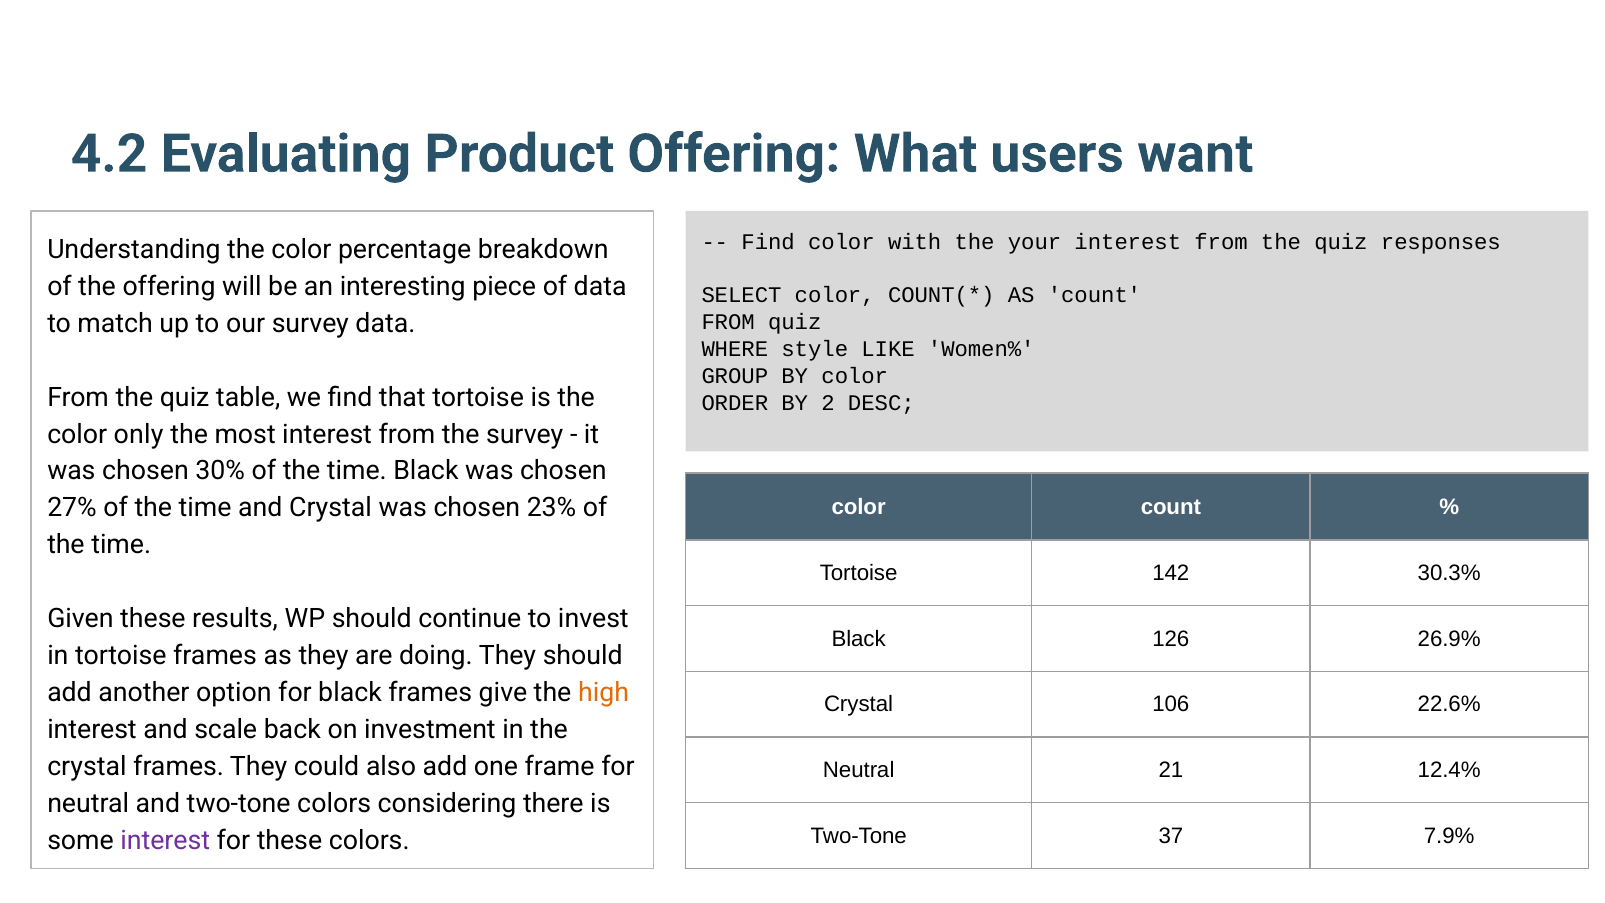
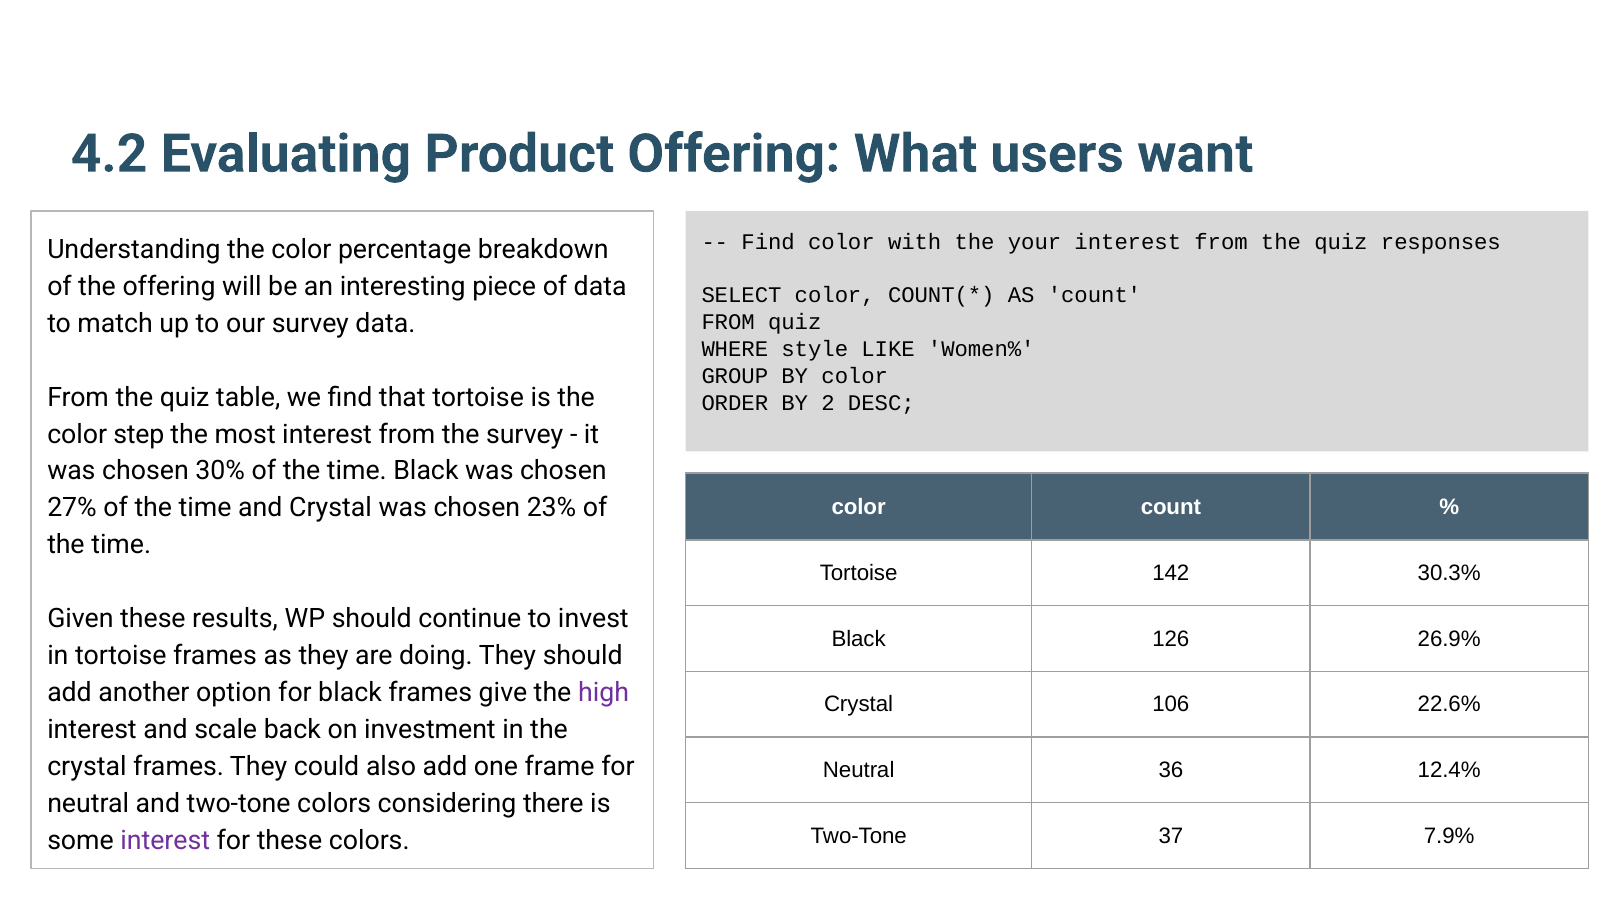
only: only -> step
high colour: orange -> purple
21: 21 -> 36
